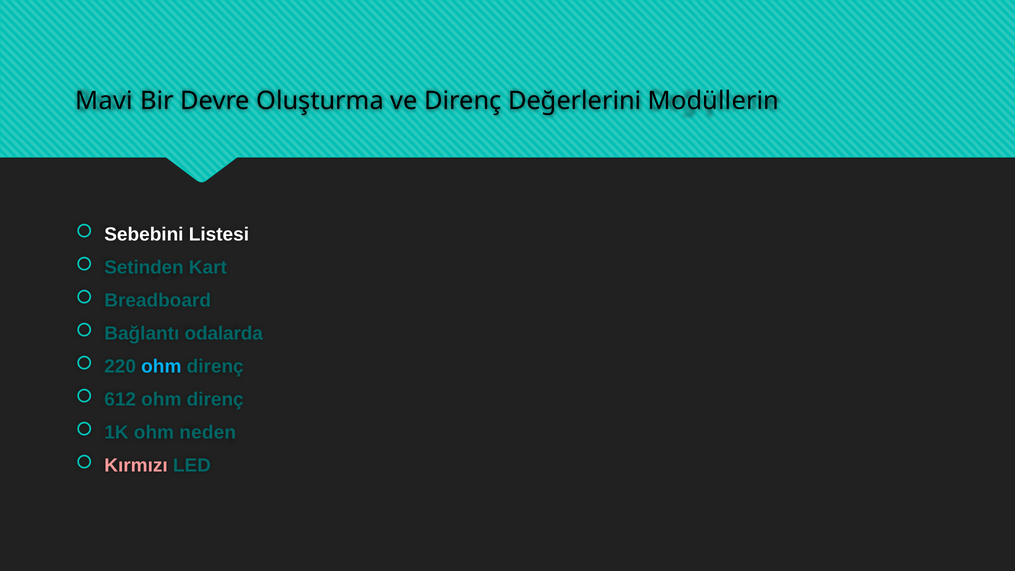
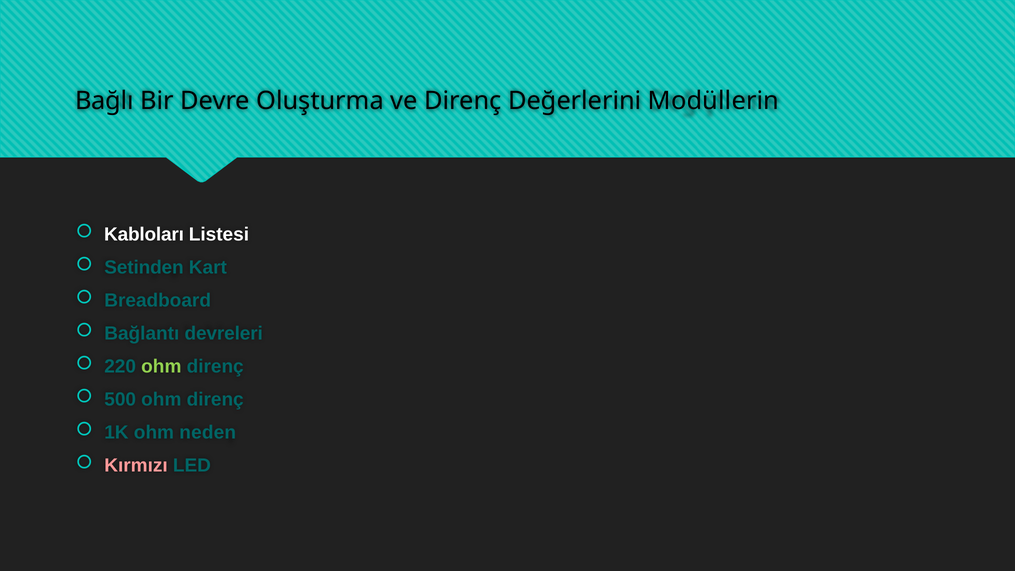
Mavi: Mavi -> Bağlı
Sebebini: Sebebini -> Kabloları
odalarda: odalarda -> devreleri
ohm at (161, 367) colour: light blue -> light green
612: 612 -> 500
